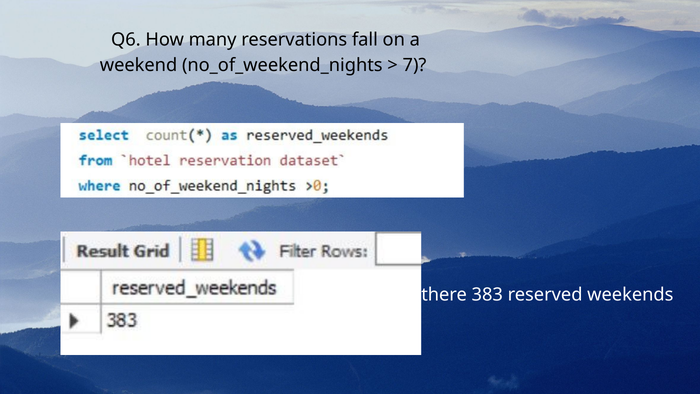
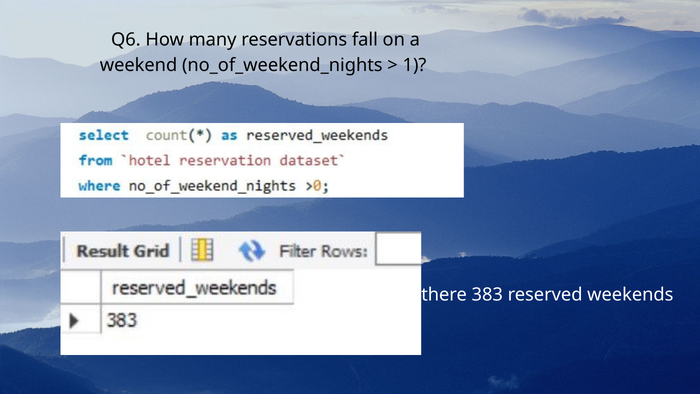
7: 7 -> 1
